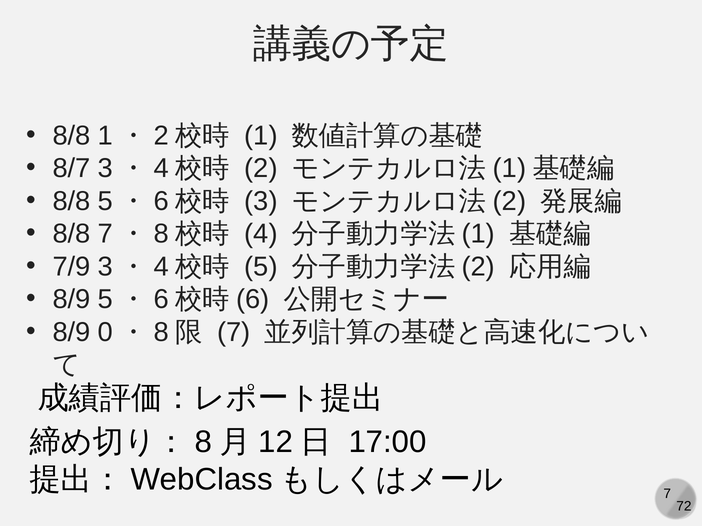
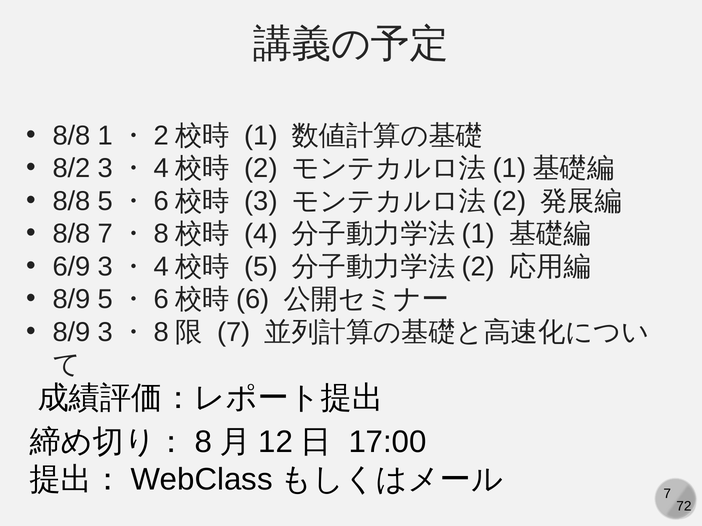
8/7: 8/7 -> 8/2
7/9: 7/9 -> 6/9
8/9 0: 0 -> 3
